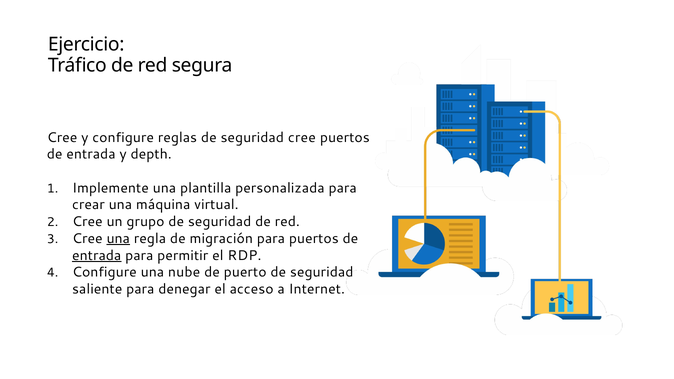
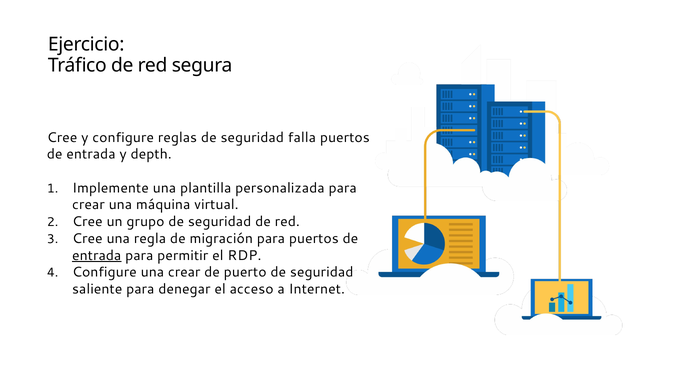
seguridad cree: cree -> falla
una at (118, 239) underline: present -> none
una nube: nube -> crear
